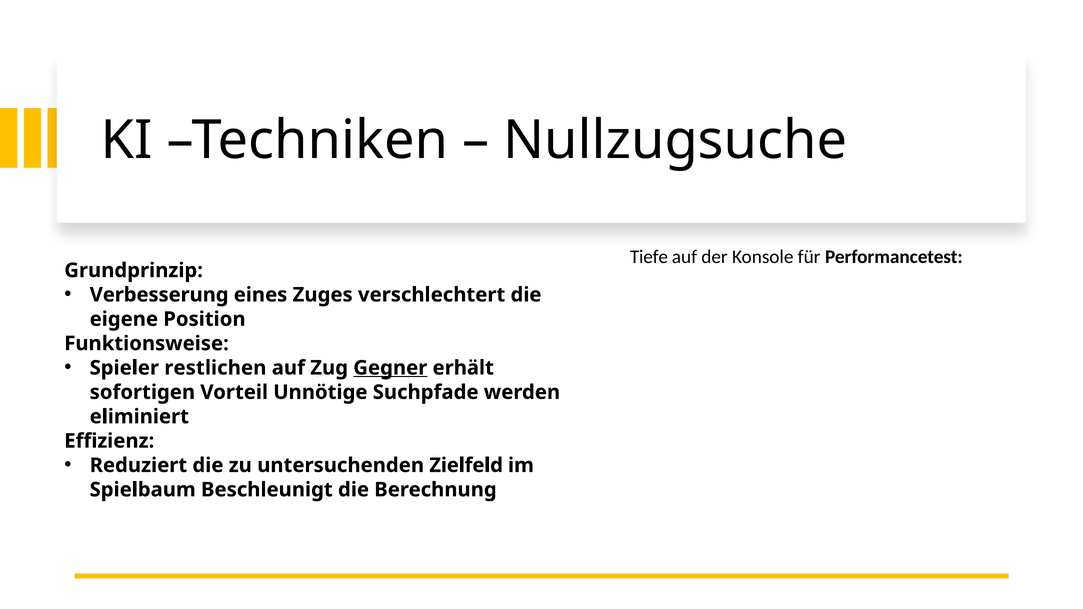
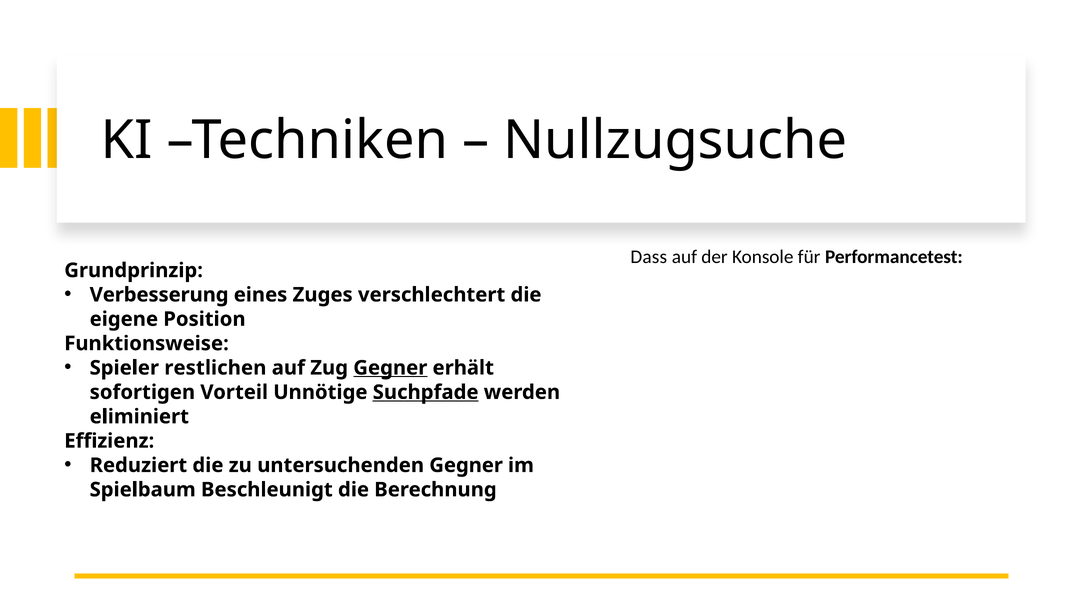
Tiefe: Tiefe -> Dass
Suchpfade underline: none -> present
untersuchenden Zielfeld: Zielfeld -> Gegner
